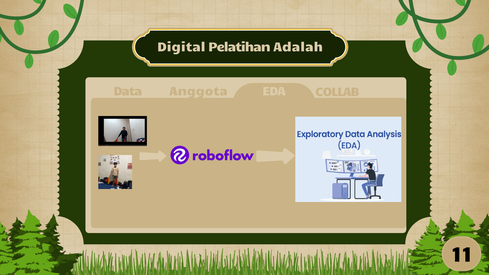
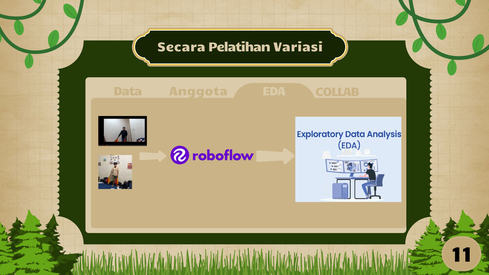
Digital: Digital -> Secara
Adalah: Adalah -> Variasi
